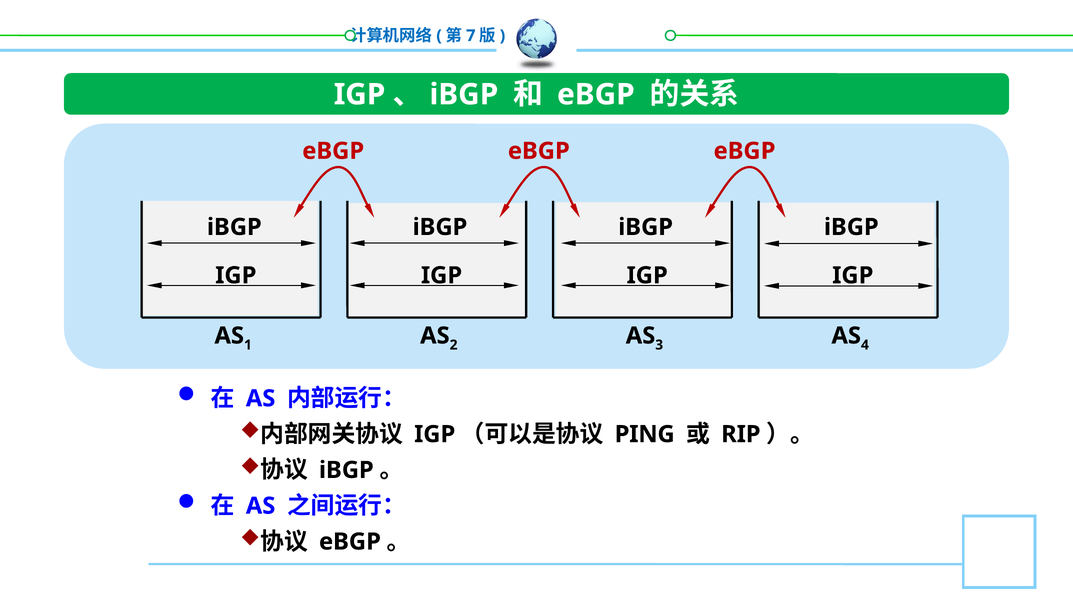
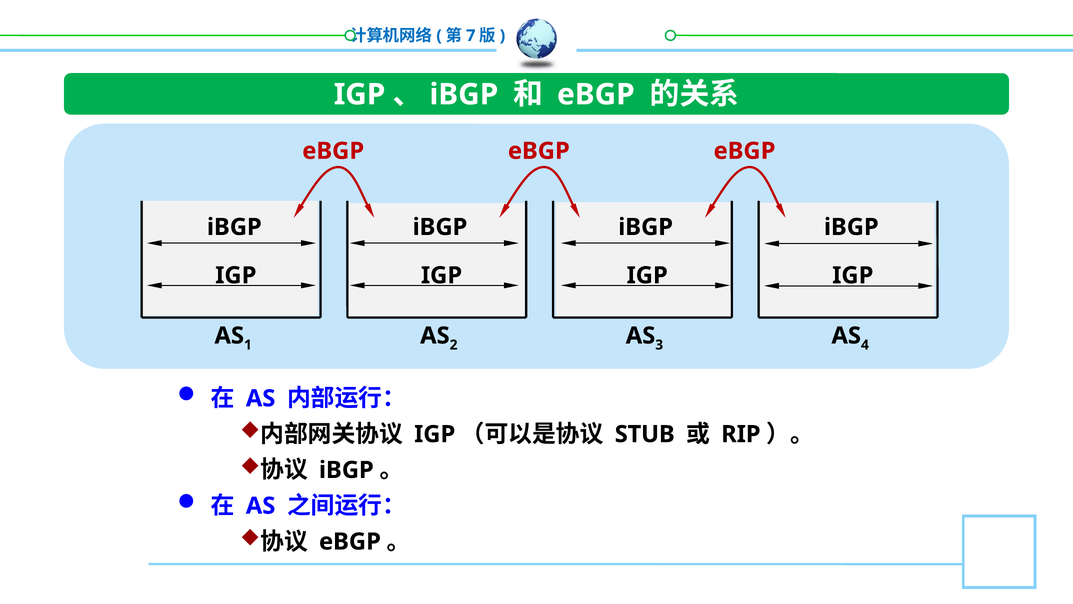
PING: PING -> STUB
